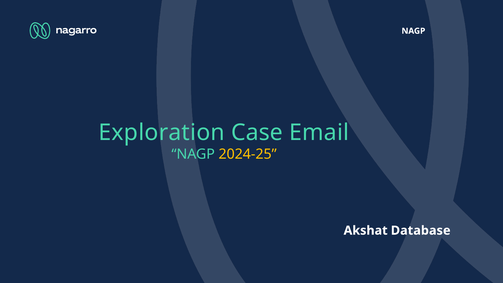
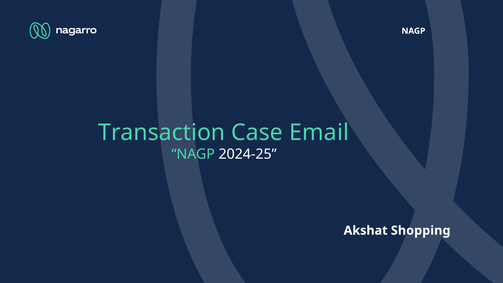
Exploration: Exploration -> Transaction
2024-25 colour: yellow -> white
Database: Database -> Shopping
